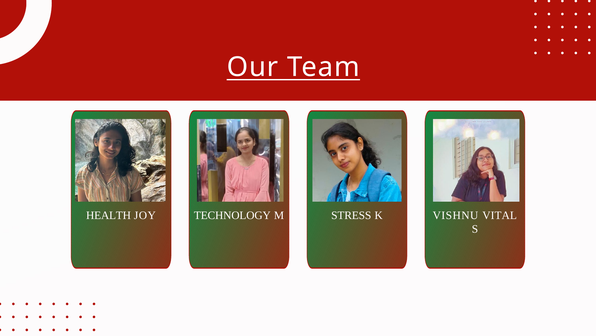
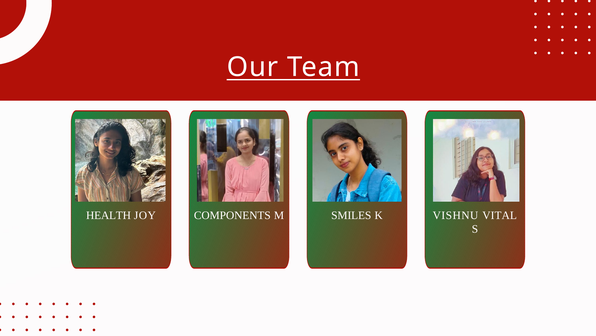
TECHNOLOGY: TECHNOLOGY -> COMPONENTS
STRESS: STRESS -> SMILES
